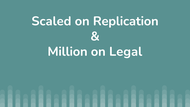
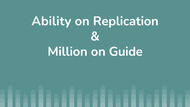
Scaled: Scaled -> Ability
Legal: Legal -> Guide
